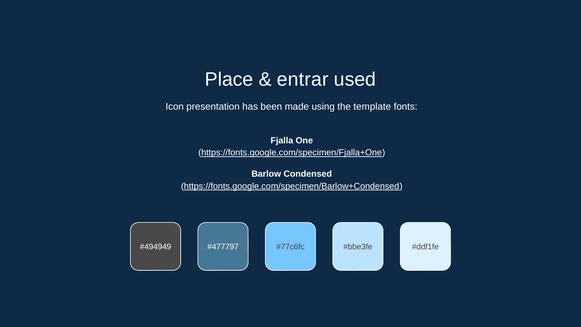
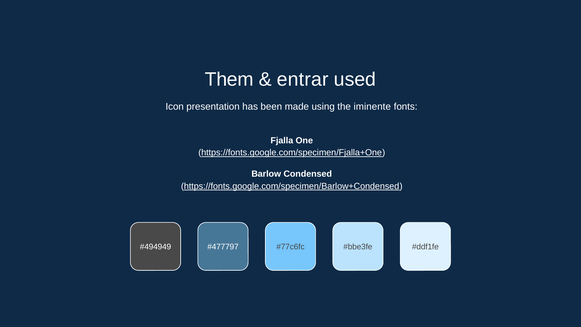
Place: Place -> Them
template: template -> iminente
